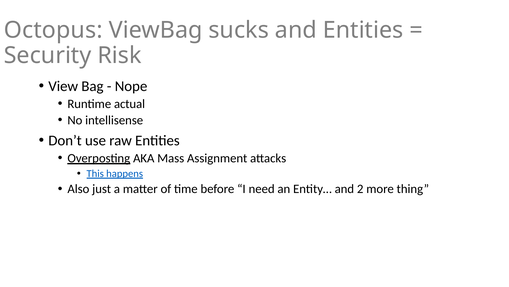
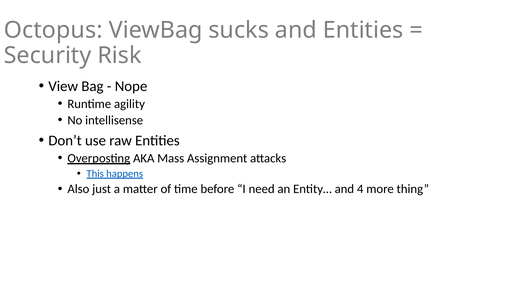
actual: actual -> agility
2: 2 -> 4
